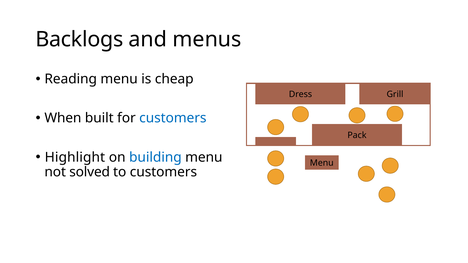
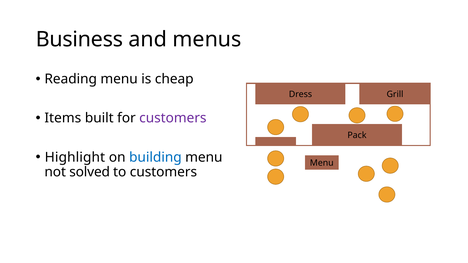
Backlogs: Backlogs -> Business
When: When -> Items
customers at (173, 118) colour: blue -> purple
